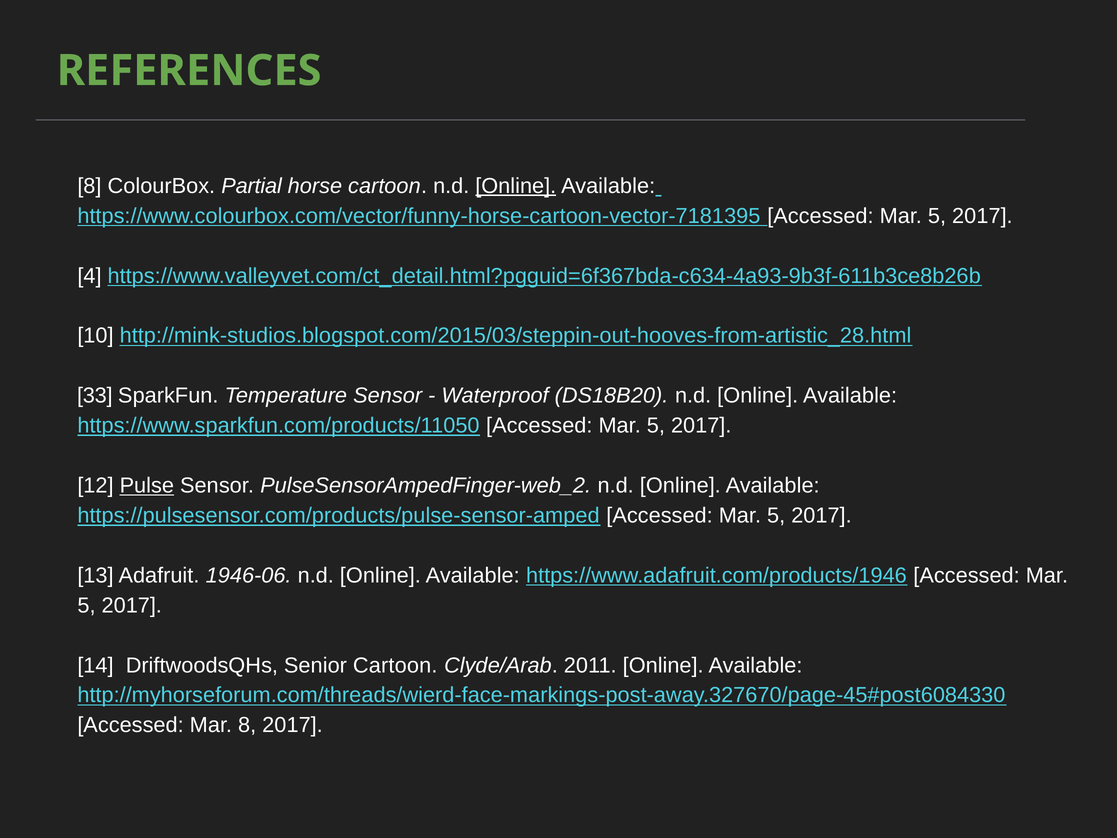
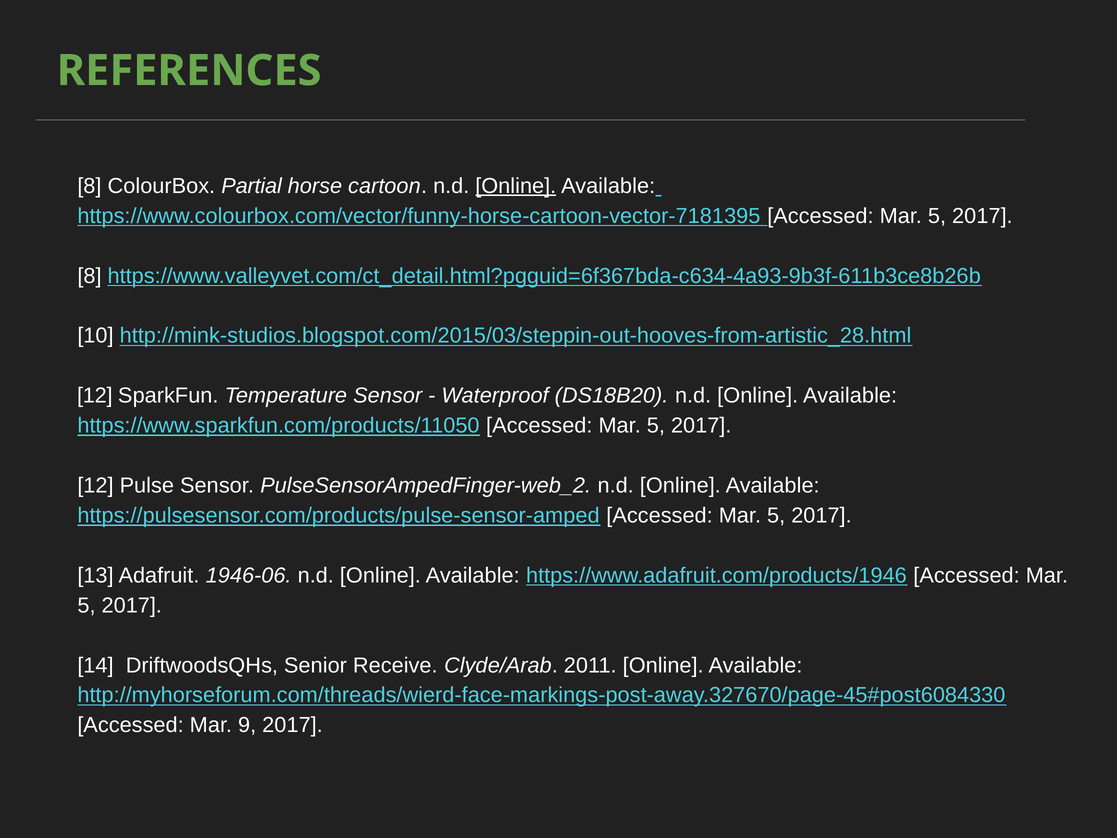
4 at (89, 276): 4 -> 8
33 at (95, 396): 33 -> 12
Pulse underline: present -> none
Senior Cartoon: Cartoon -> Receive
Mar 8: 8 -> 9
